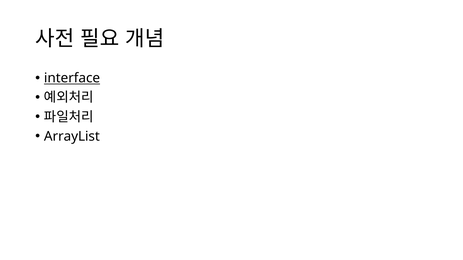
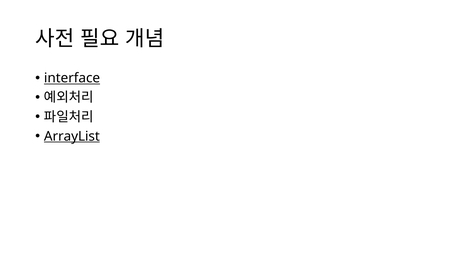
ArrayList underline: none -> present
